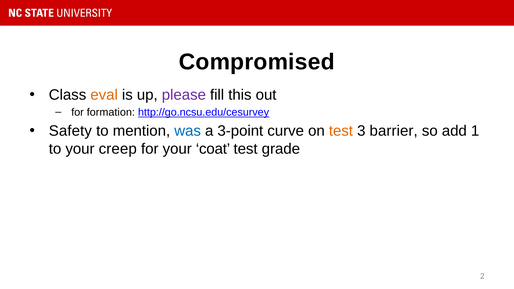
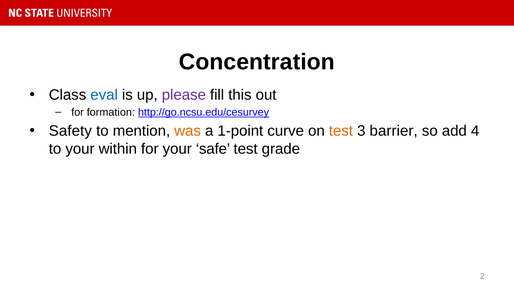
Compromised: Compromised -> Concentration
eval colour: orange -> blue
was colour: blue -> orange
3-point: 3-point -> 1-point
1: 1 -> 4
creep: creep -> within
coat: coat -> safe
